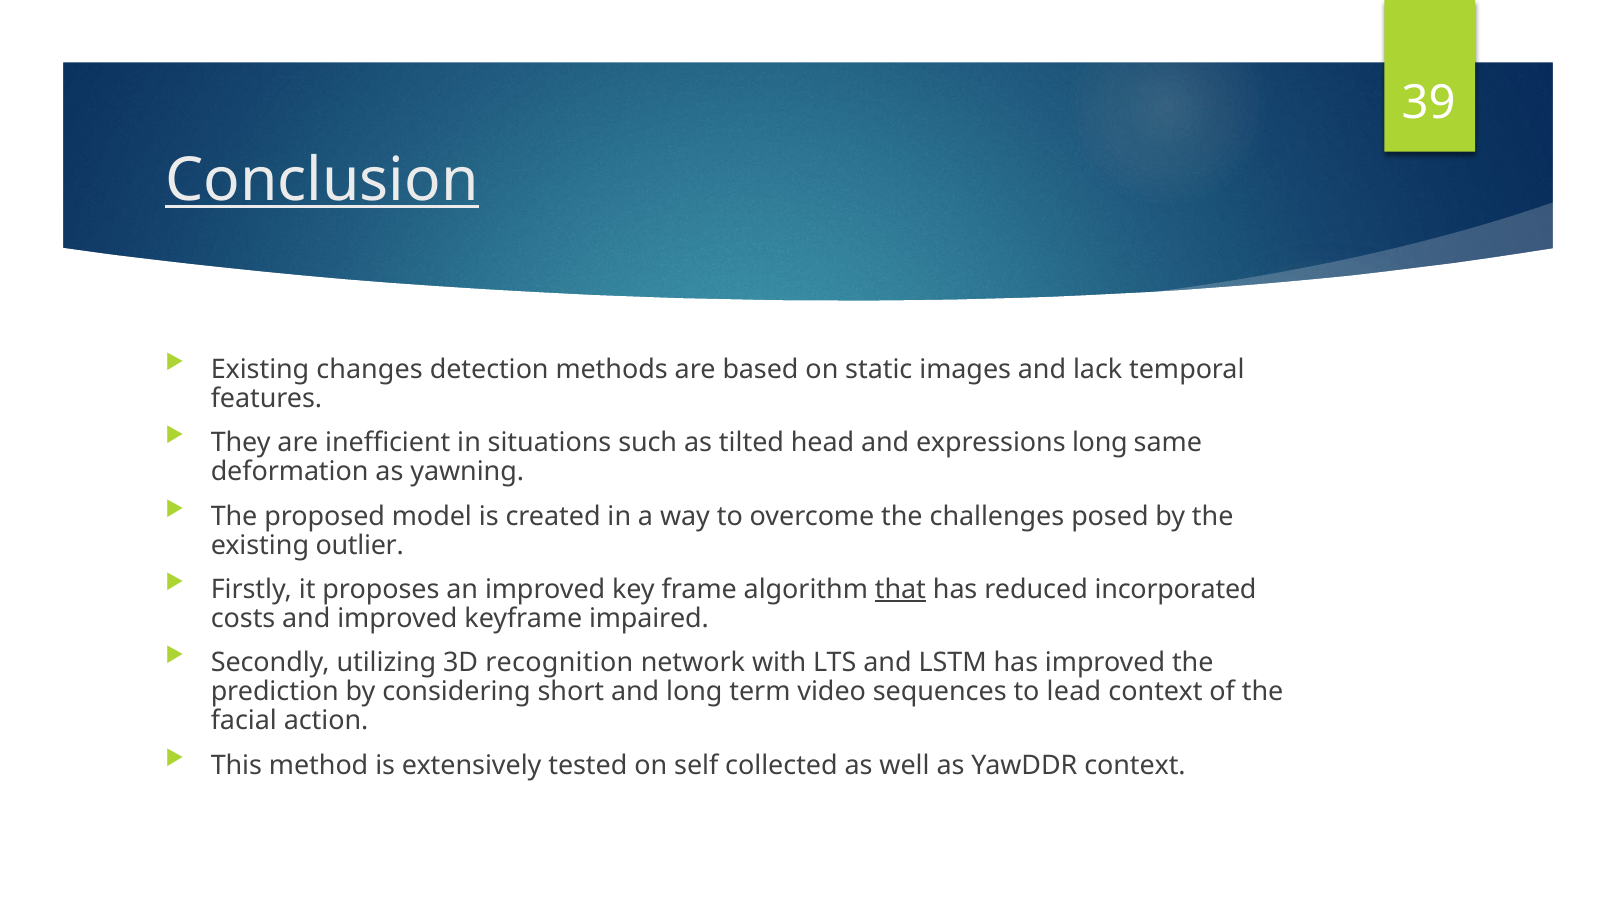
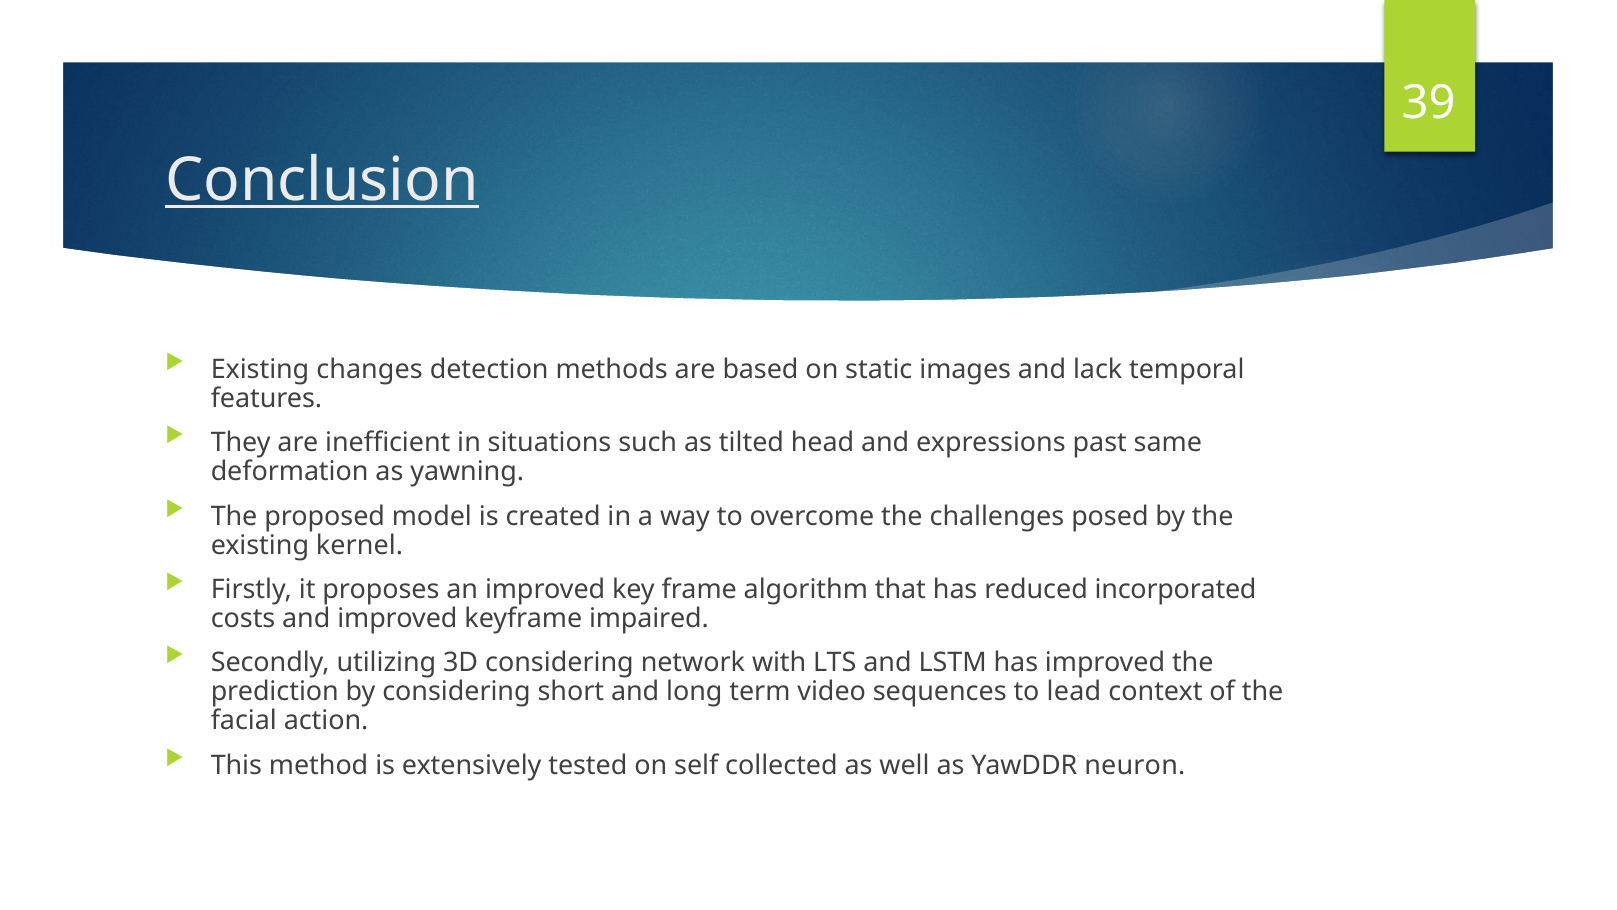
expressions long: long -> past
outlier: outlier -> kernel
that underline: present -> none
3D recognition: recognition -> considering
YawDDR context: context -> neuron
